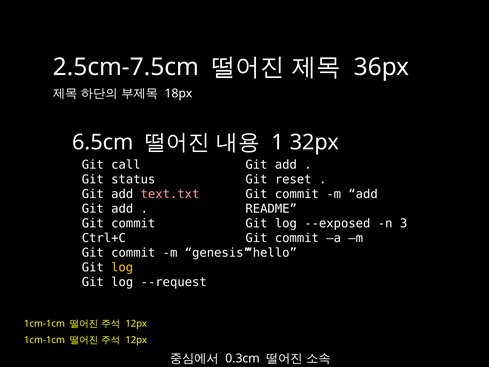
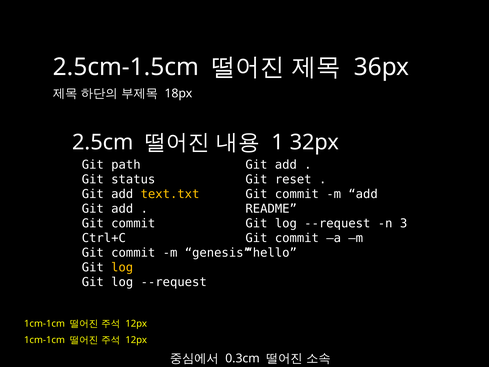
2.5cm-7.5cm: 2.5cm-7.5cm -> 2.5cm-1.5cm
6.5cm: 6.5cm -> 2.5cm
call: call -> path
text.txt colour: pink -> yellow
--exposed at (337, 223): --exposed -> --request
